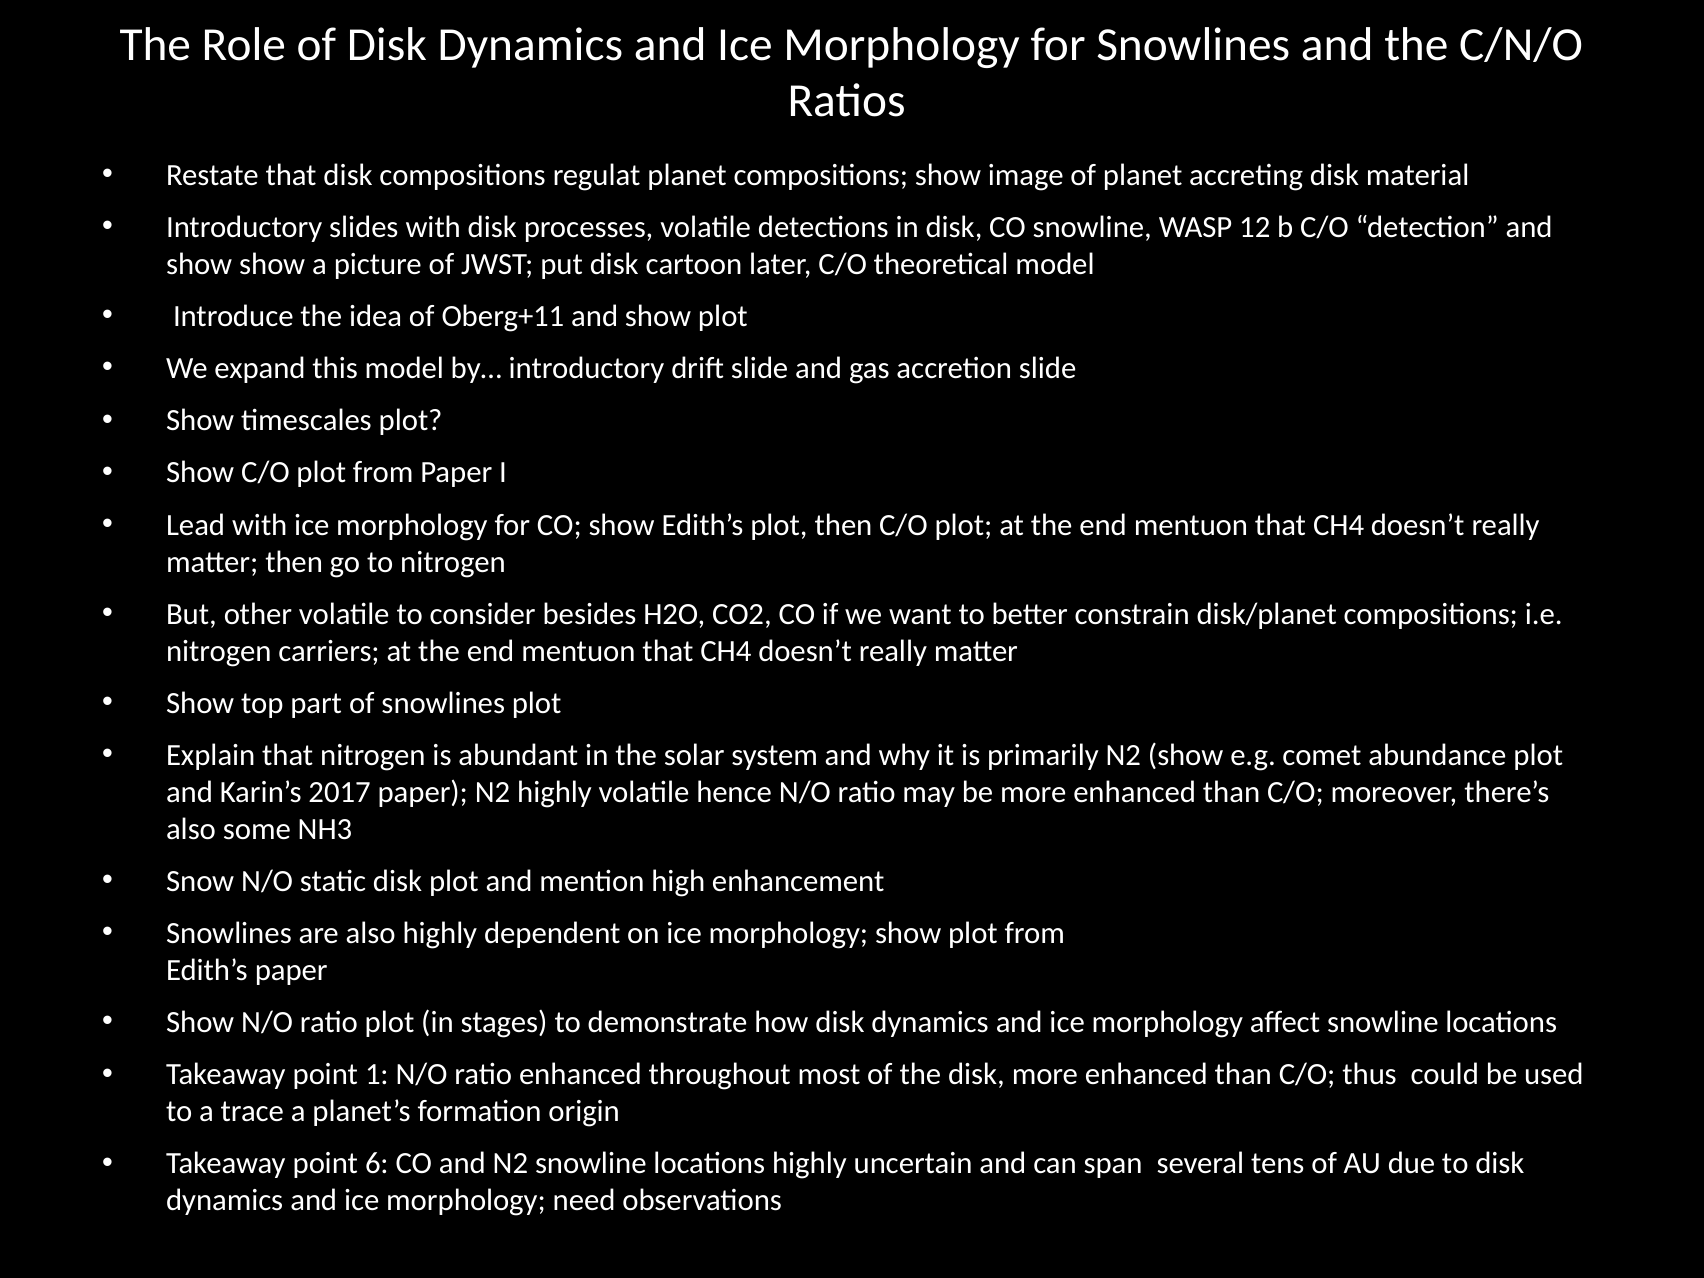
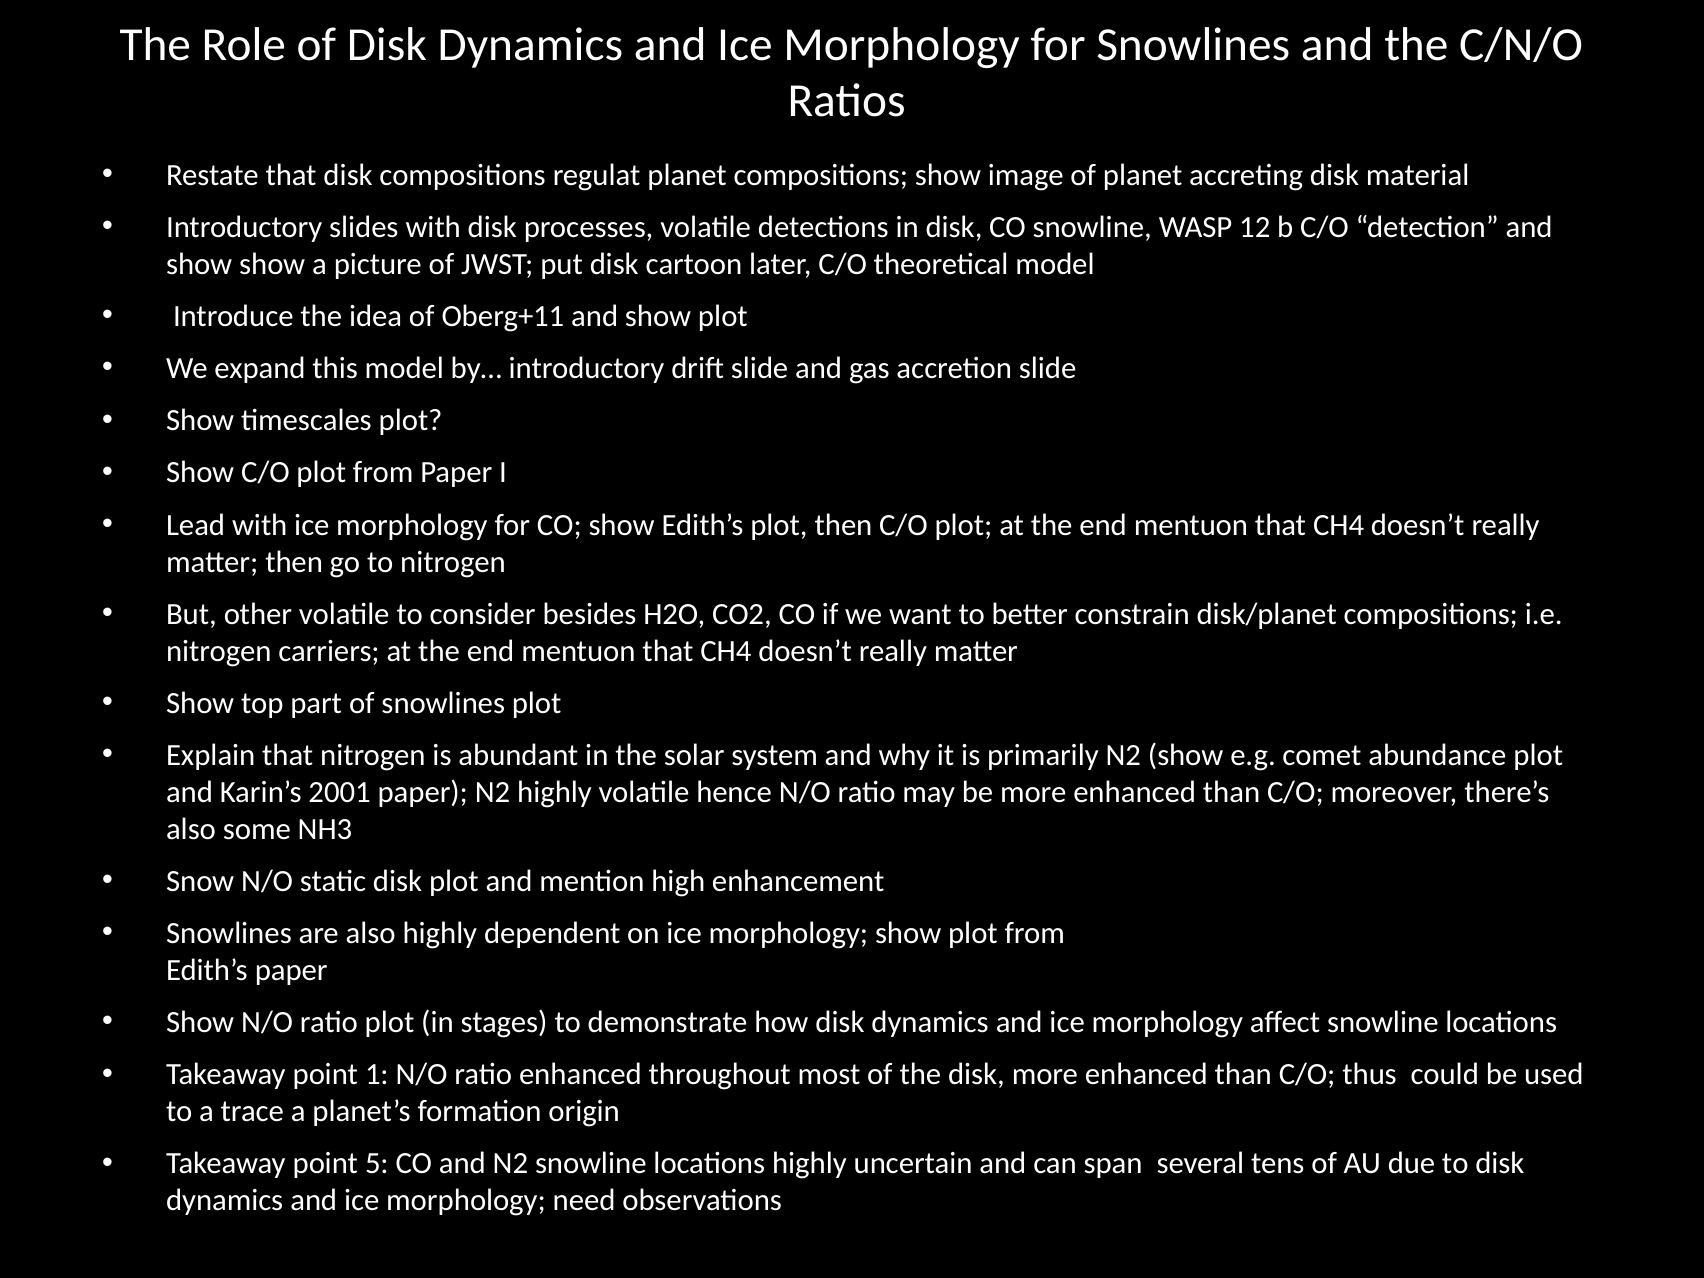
2017: 2017 -> 2001
6: 6 -> 5
